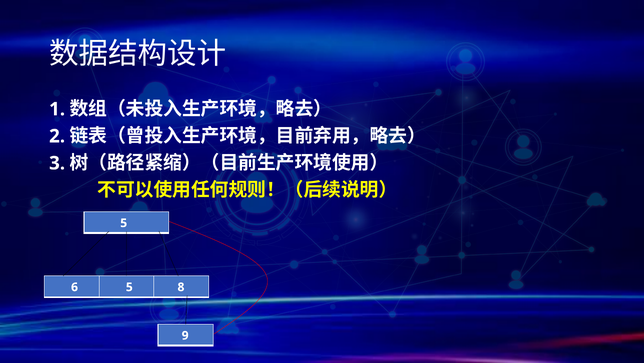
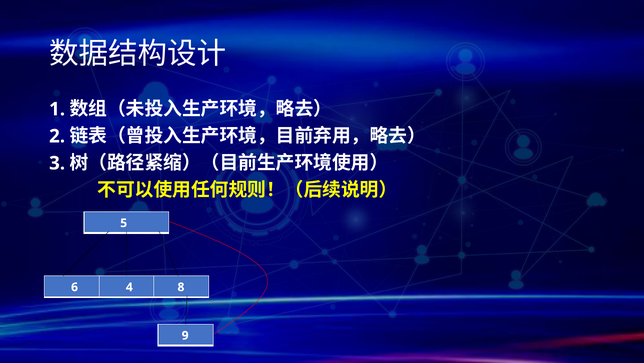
6 5: 5 -> 4
